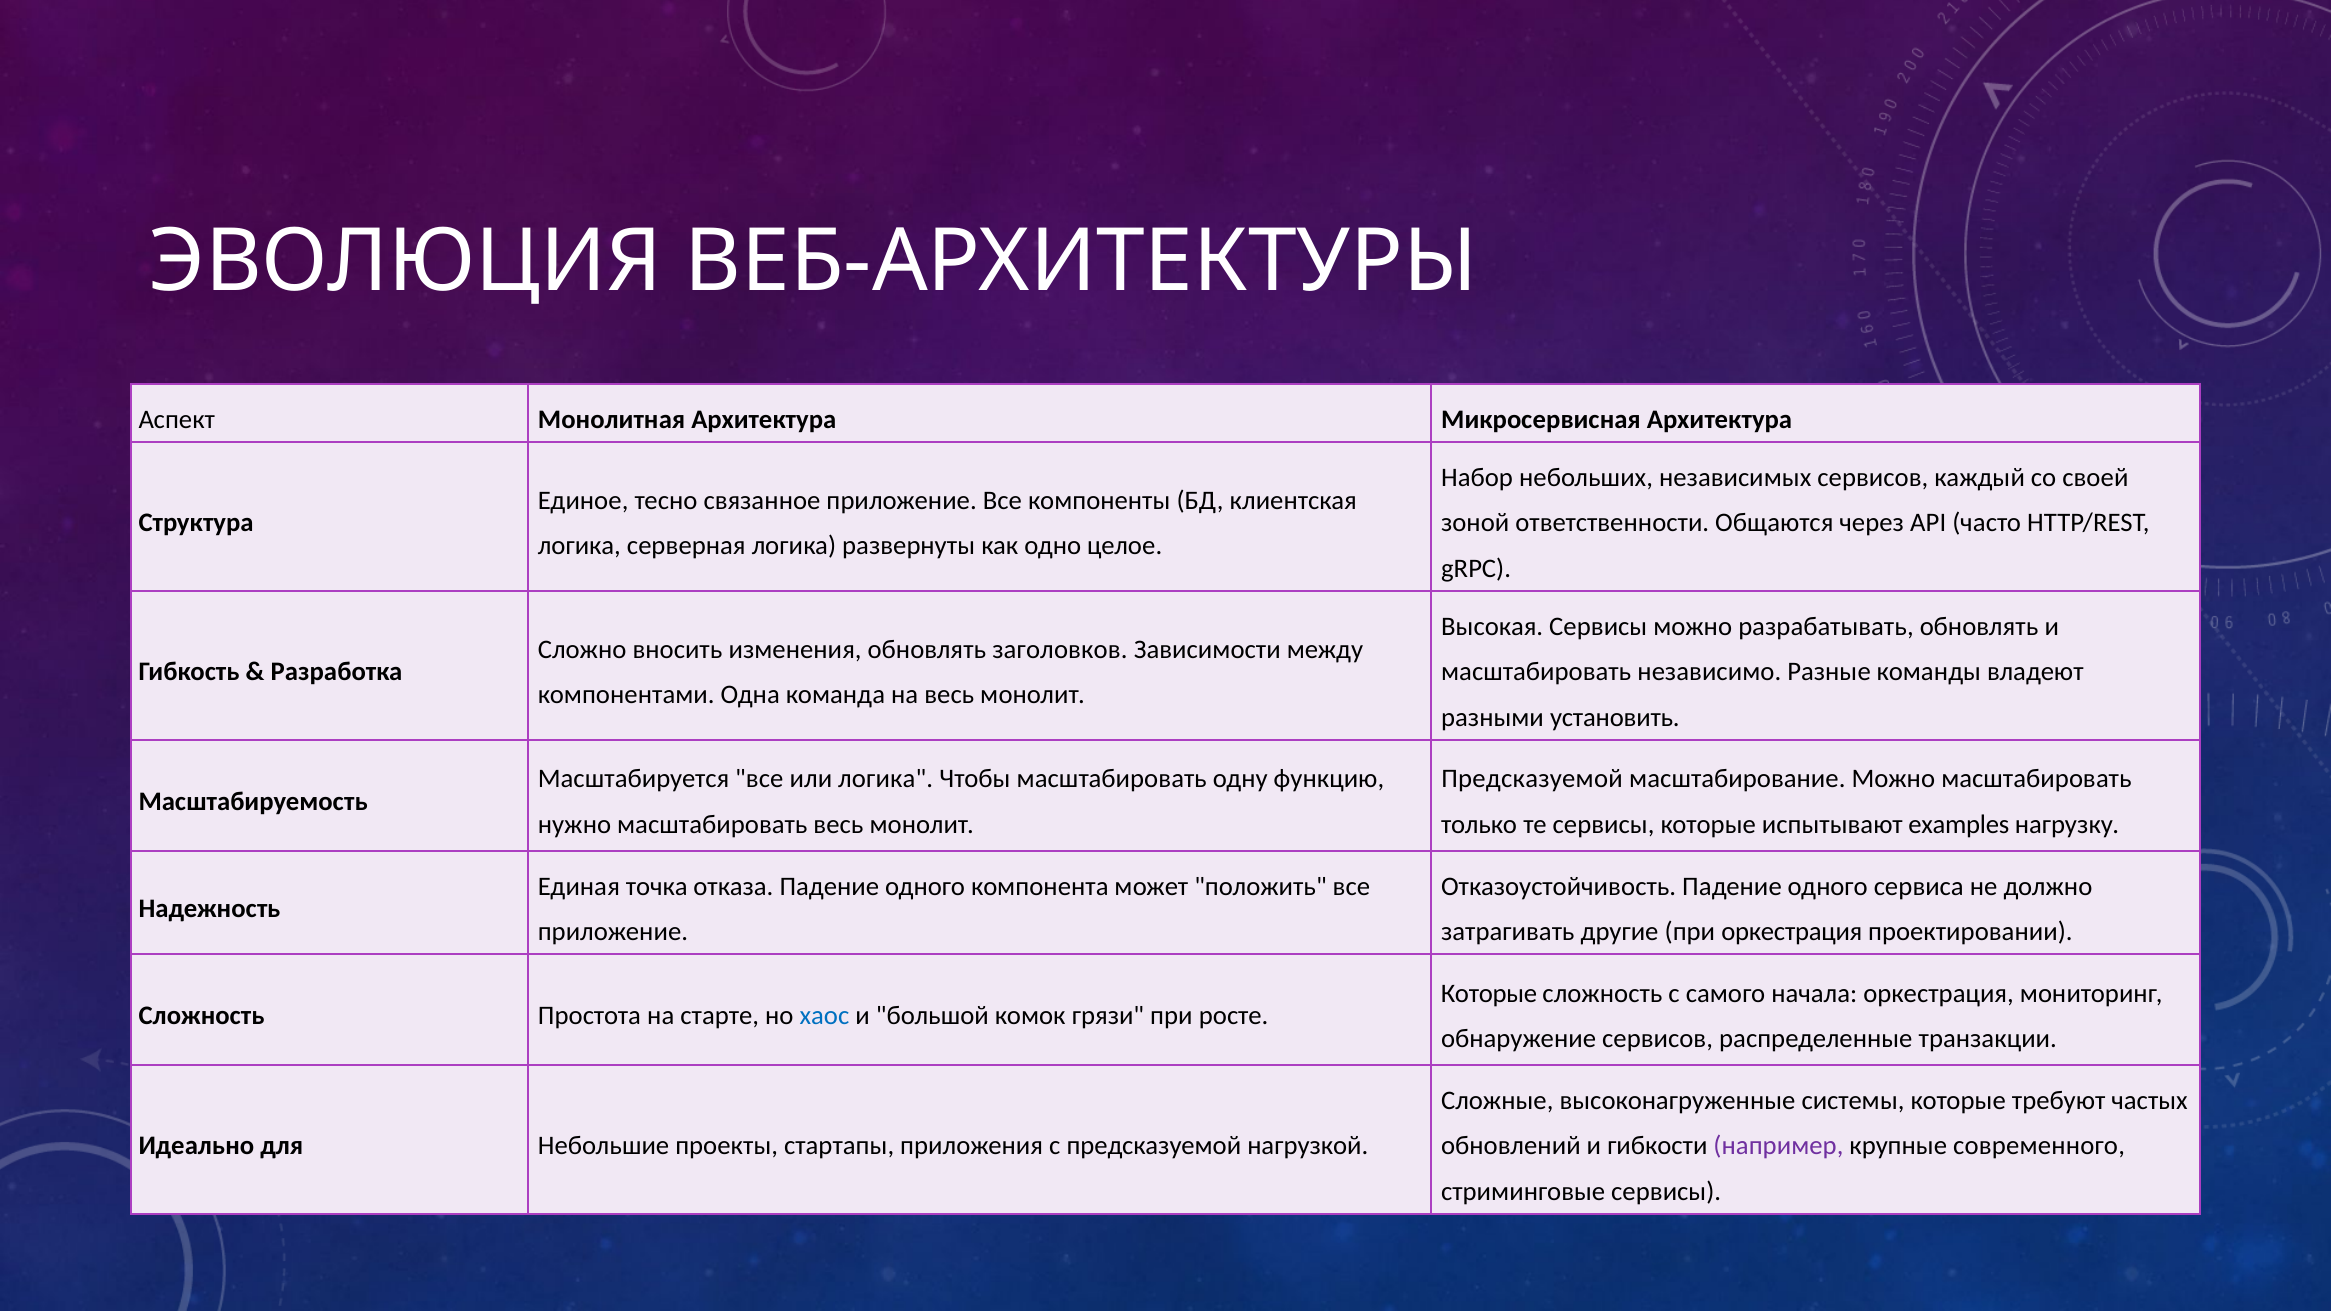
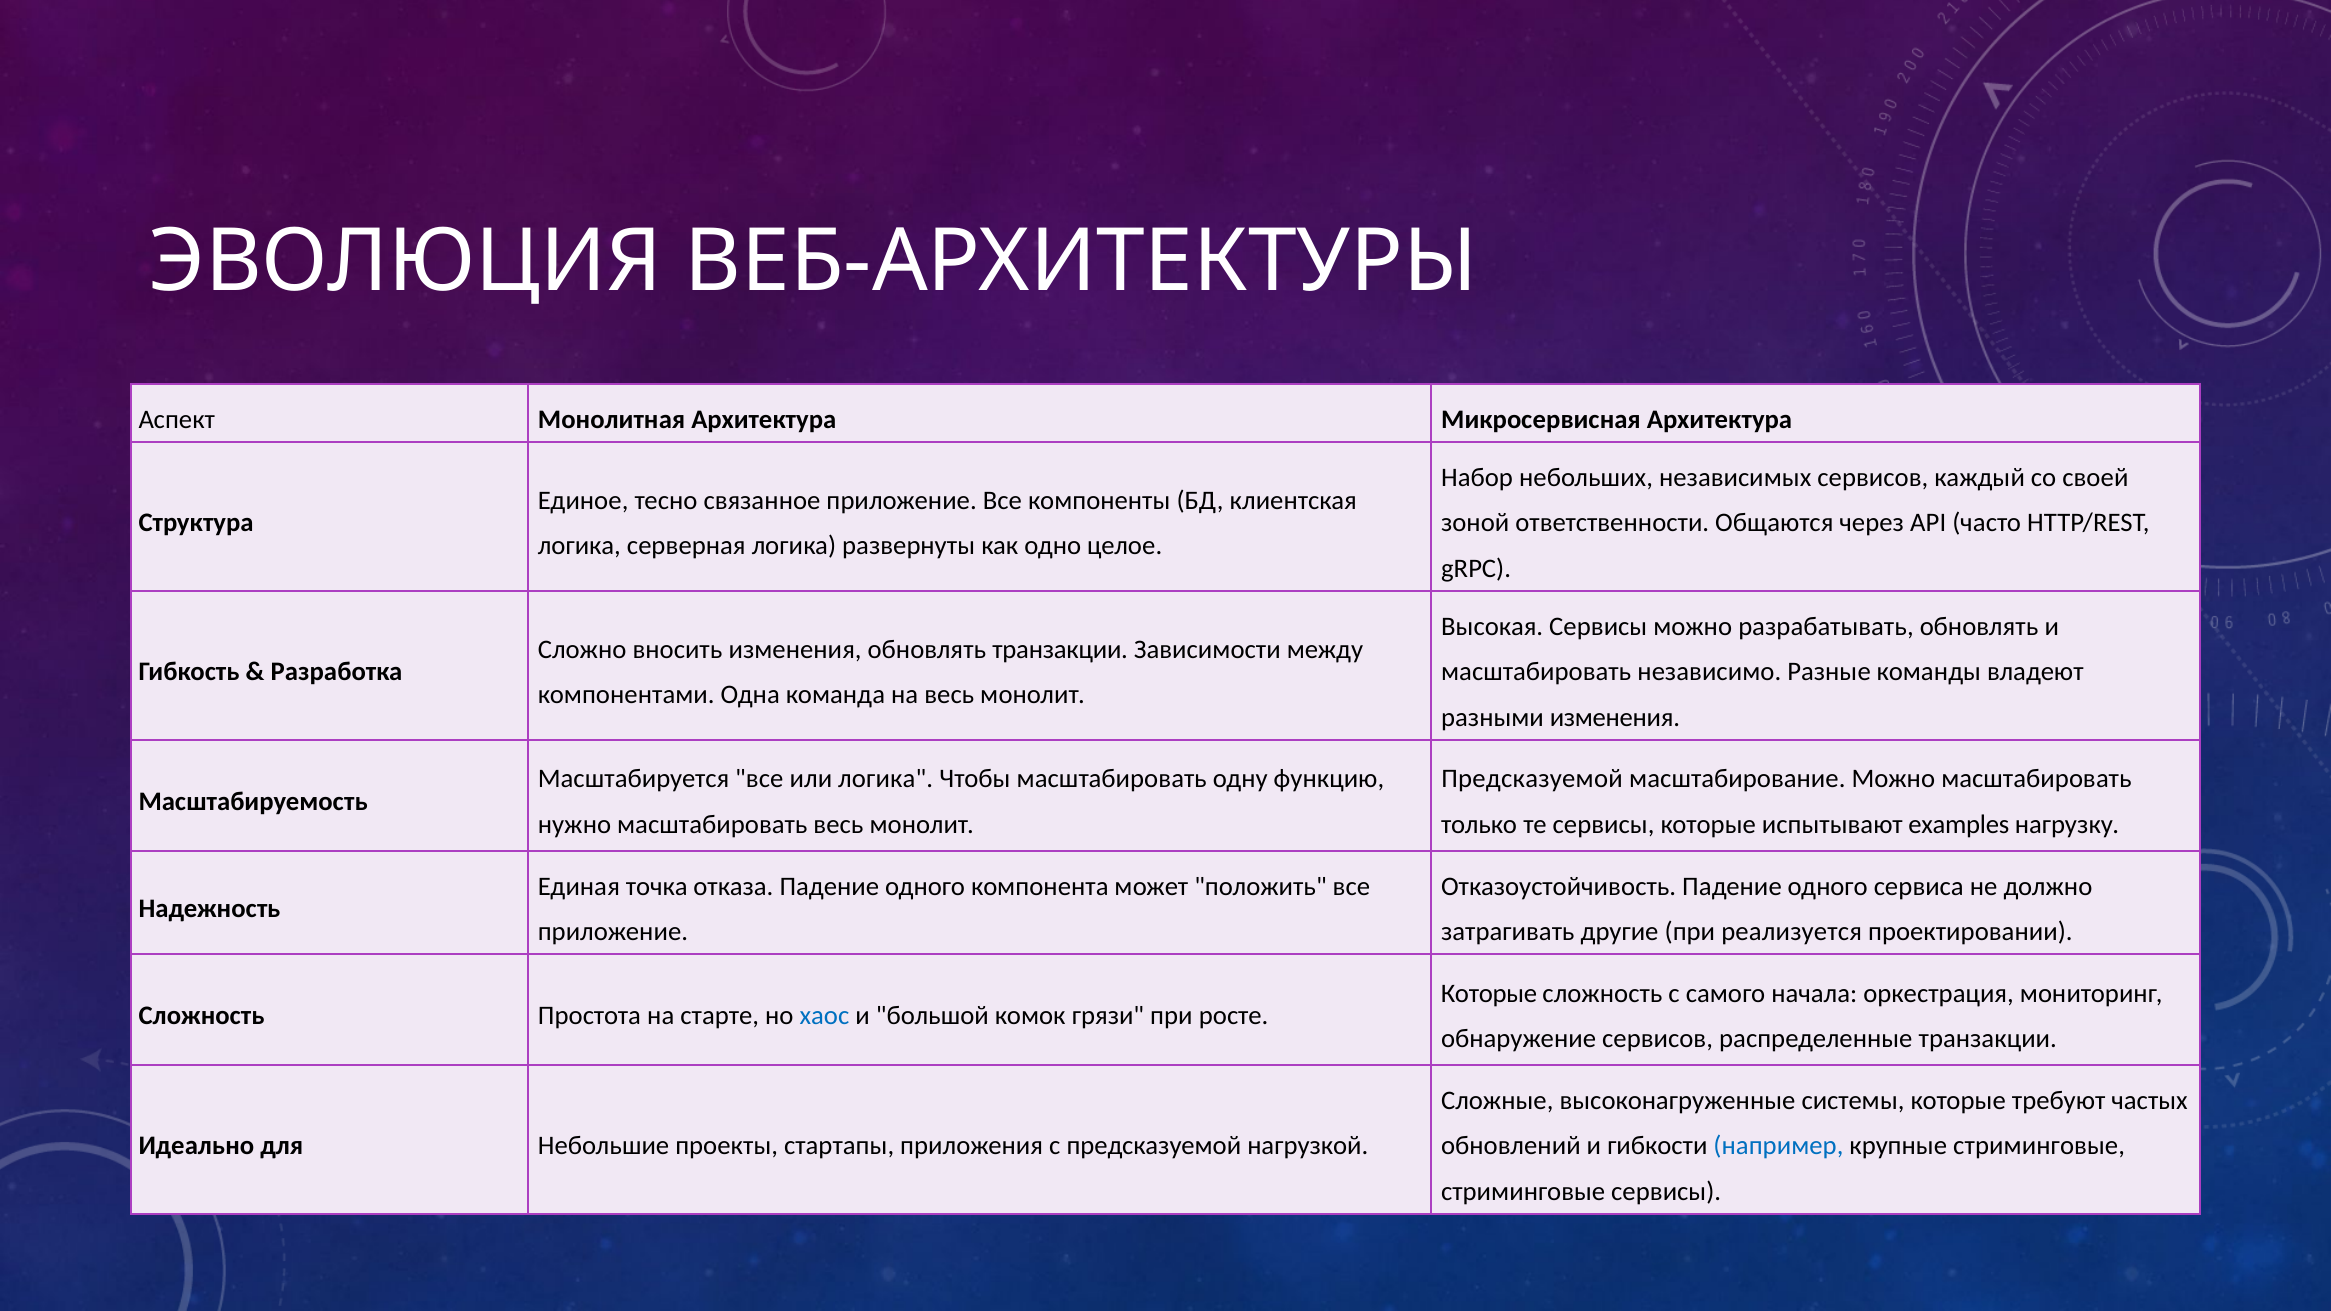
обновлять заголовков: заголовков -> транзакции
разными установить: установить -> изменения
при оркестрация: оркестрация -> реализуется
например colour: purple -> blue
крупные современного: современного -> стриминговые
